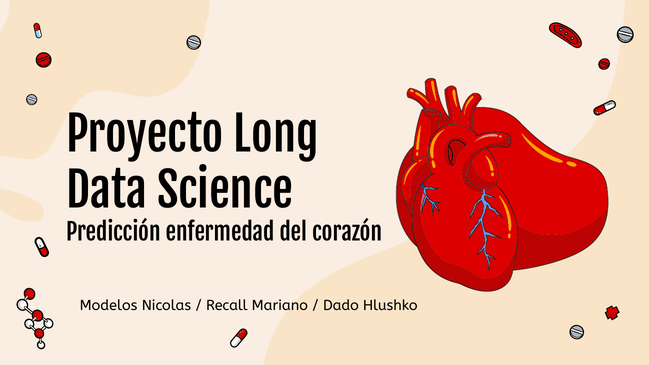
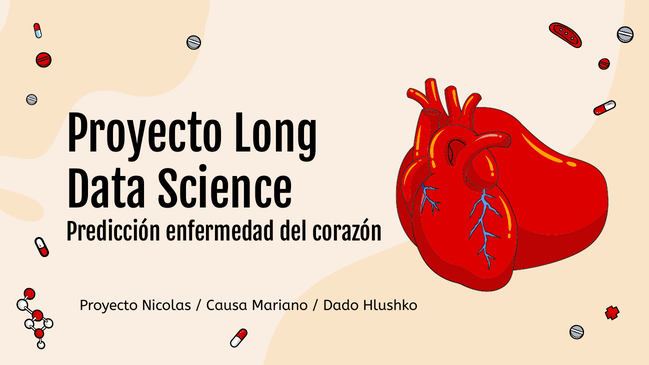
Modelos at (109, 306): Modelos -> Proyecto
Recall: Recall -> Causa
